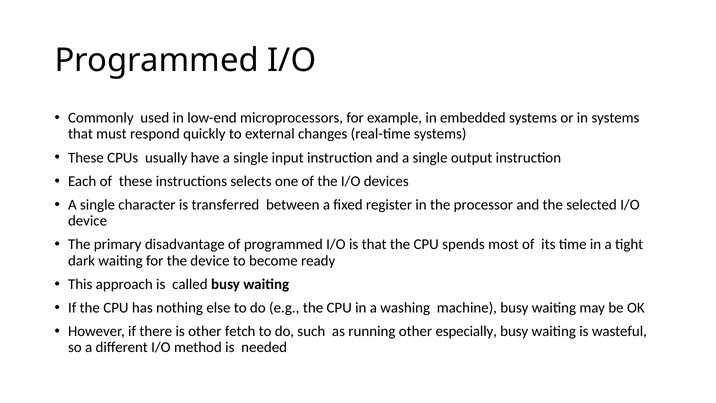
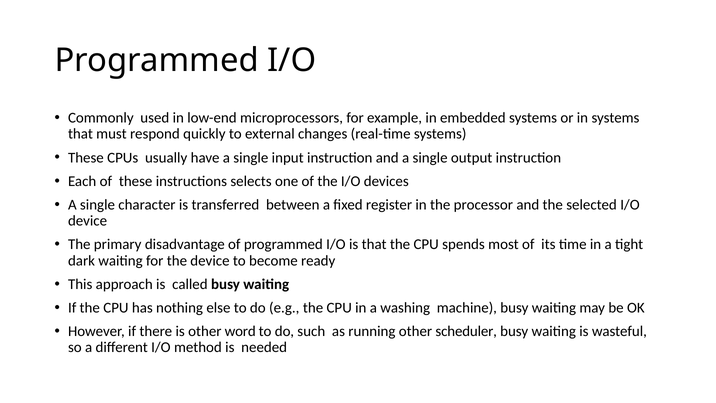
fetch: fetch -> word
especially: especially -> scheduler
